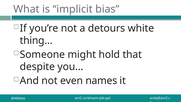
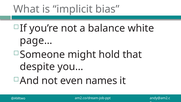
detours: detours -> balance
thing…: thing… -> page…
